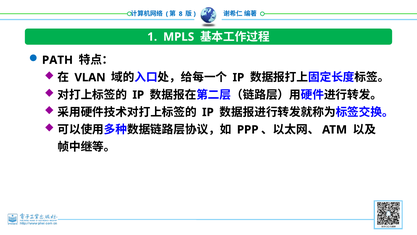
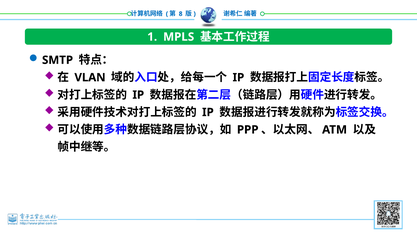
PATH: PATH -> SMTP
